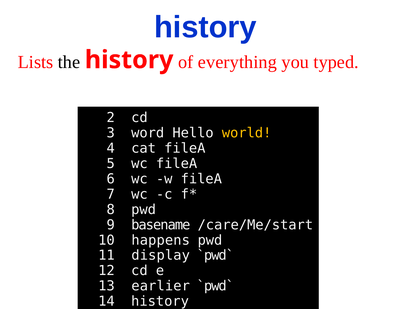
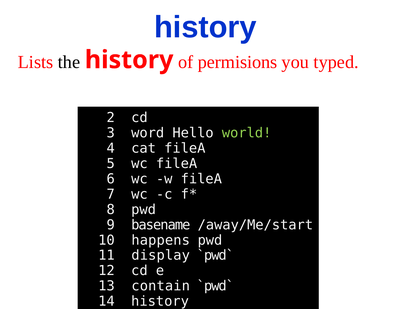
everything: everything -> permisions
world colour: yellow -> light green
/care/Me/start: /care/Me/start -> /away/Me/start
earlier: earlier -> contain
